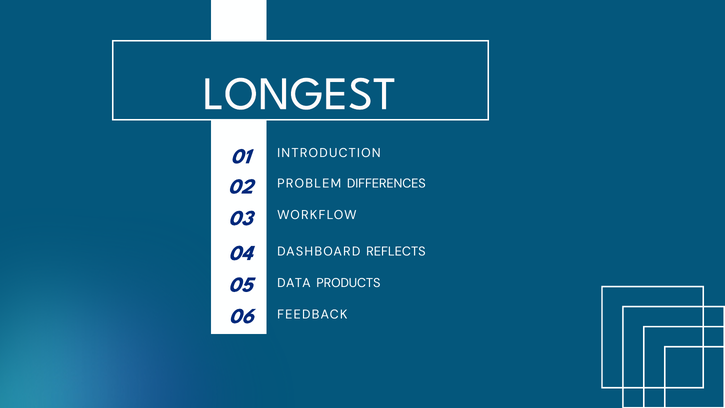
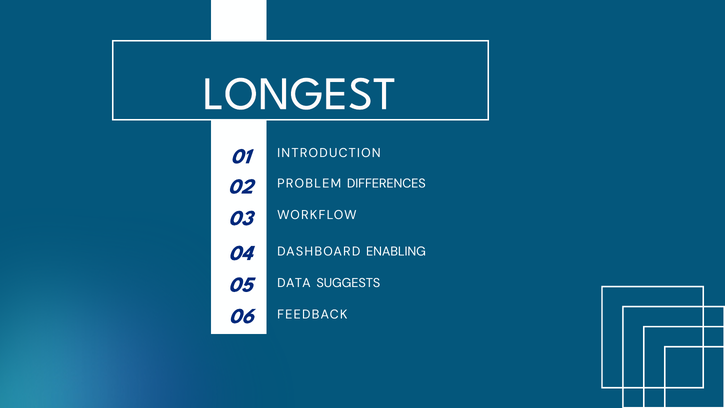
REFLECTS: REFLECTS -> ENABLING
PRODUCTS: PRODUCTS -> SUGGESTS
